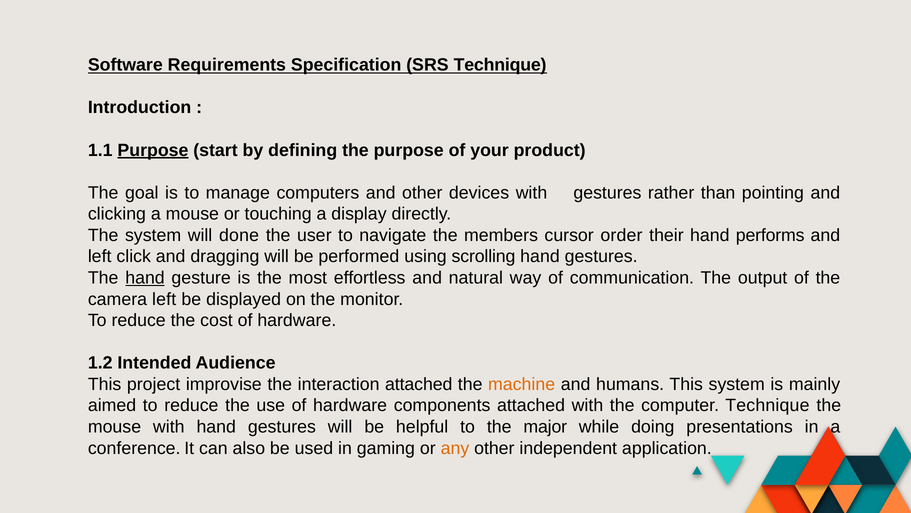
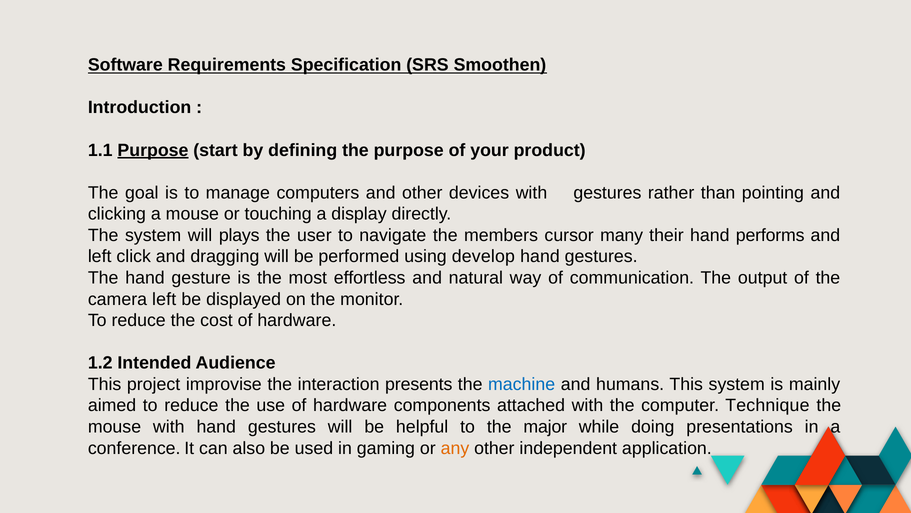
SRS Technique: Technique -> Smoothen
done: done -> plays
order: order -> many
scrolling: scrolling -> develop
hand at (145, 278) underline: present -> none
interaction attached: attached -> presents
machine colour: orange -> blue
